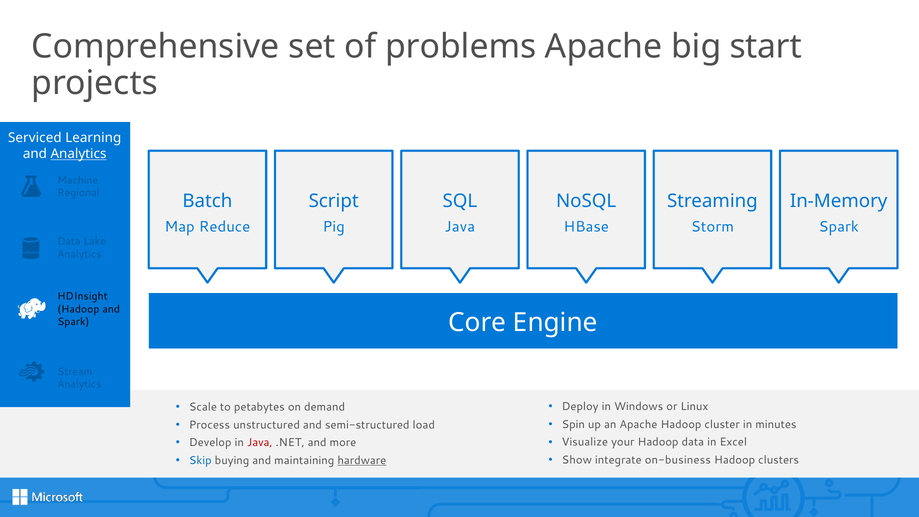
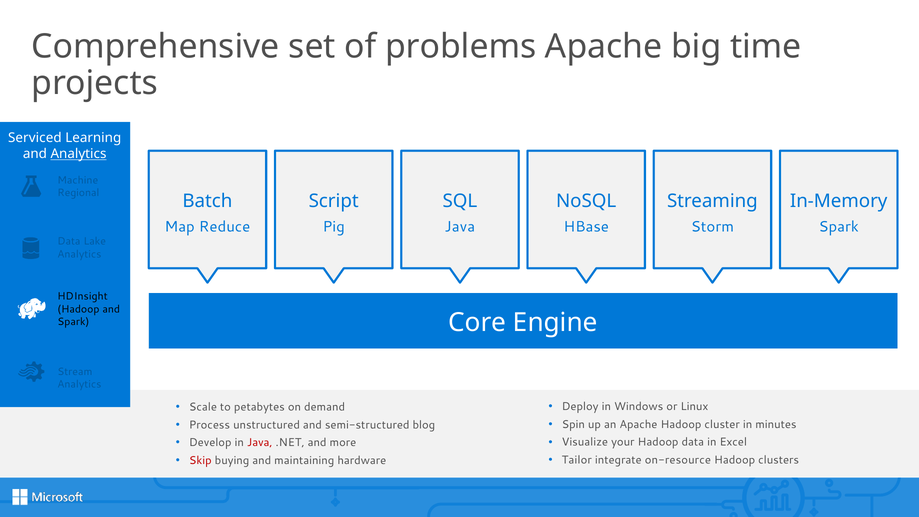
start: start -> time
load: load -> blog
Show: Show -> Tailor
on-business: on-business -> on-resource
Skip colour: blue -> red
hardware underline: present -> none
